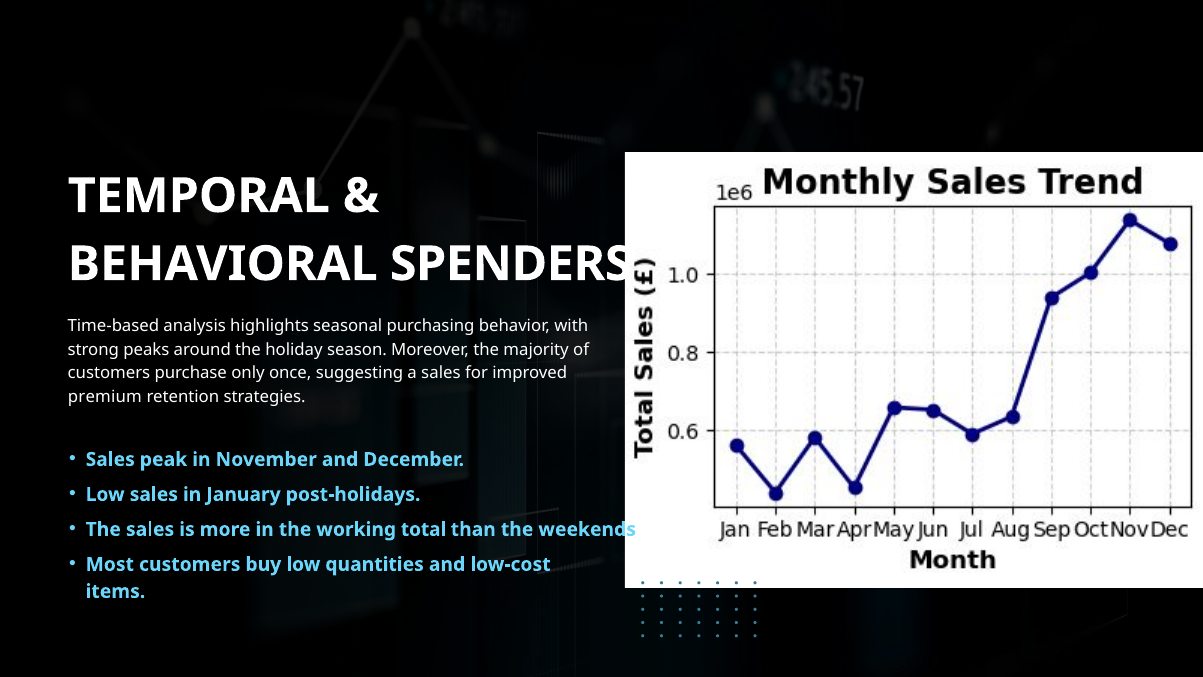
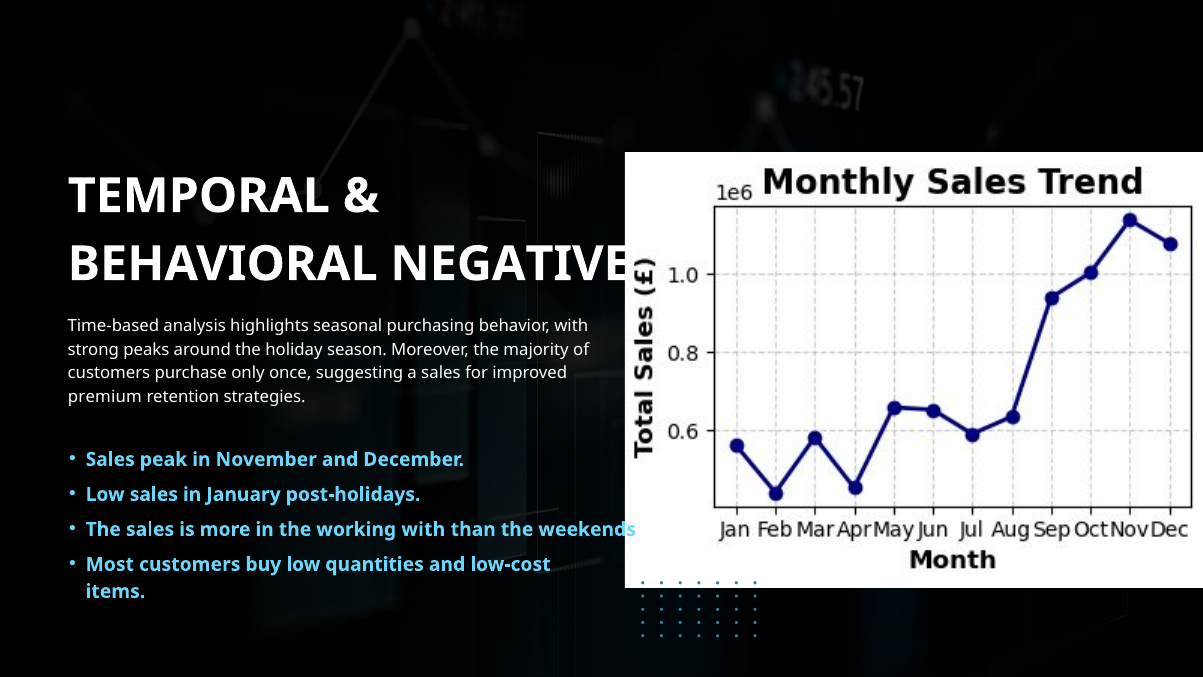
SPENDERS: SPENDERS -> NEGATIVE
working total: total -> with
